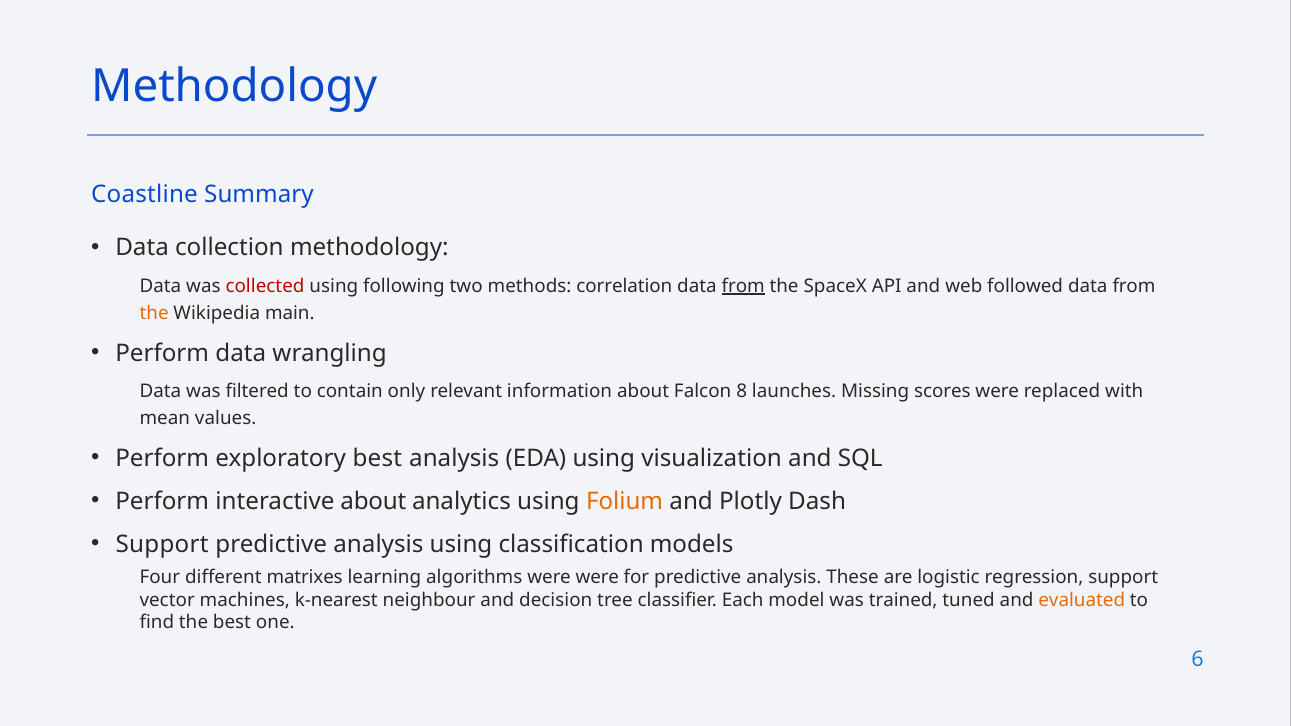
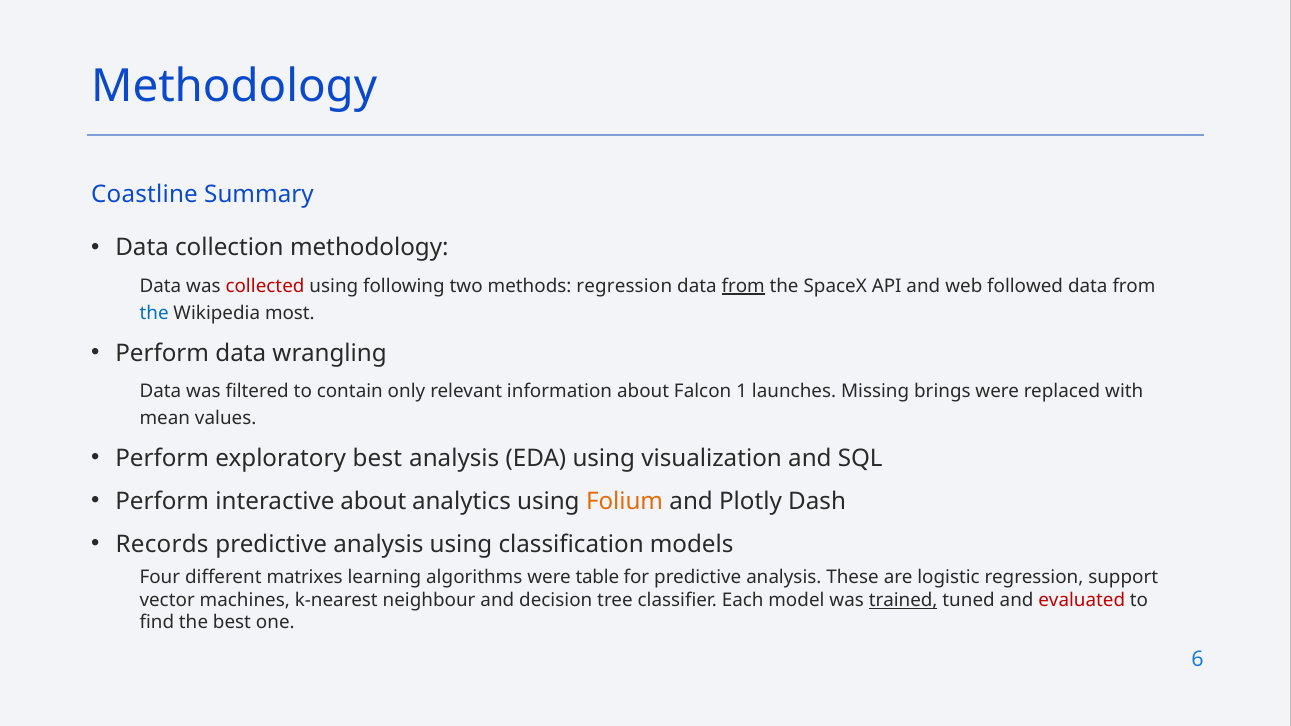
methods correlation: correlation -> regression
the at (154, 313) colour: orange -> blue
main: main -> most
8: 8 -> 1
scores: scores -> brings
Support at (162, 544): Support -> Records
were were: were -> table
trained underline: none -> present
evaluated colour: orange -> red
